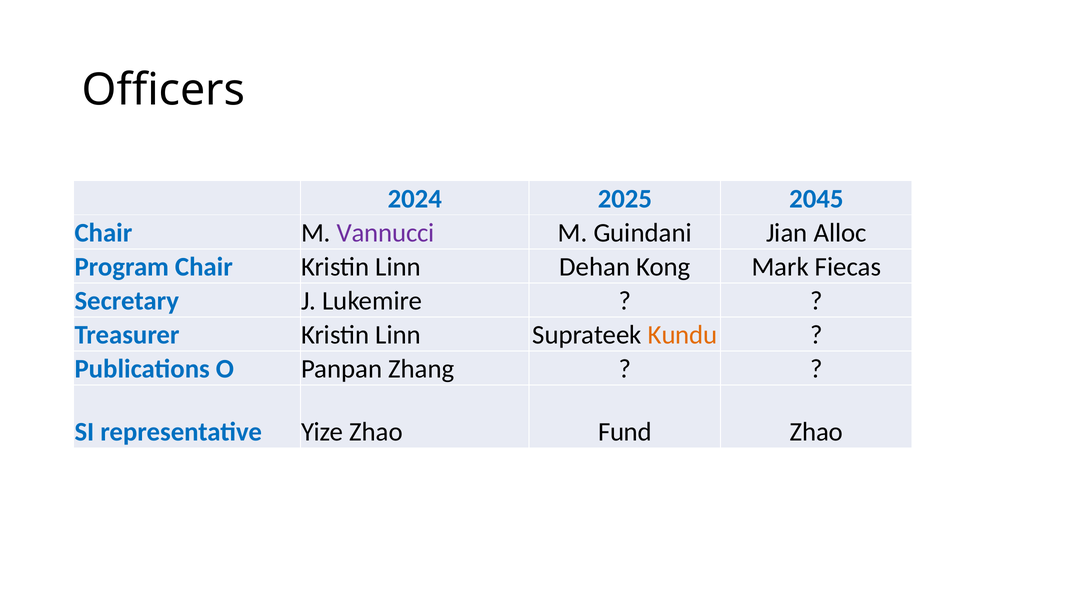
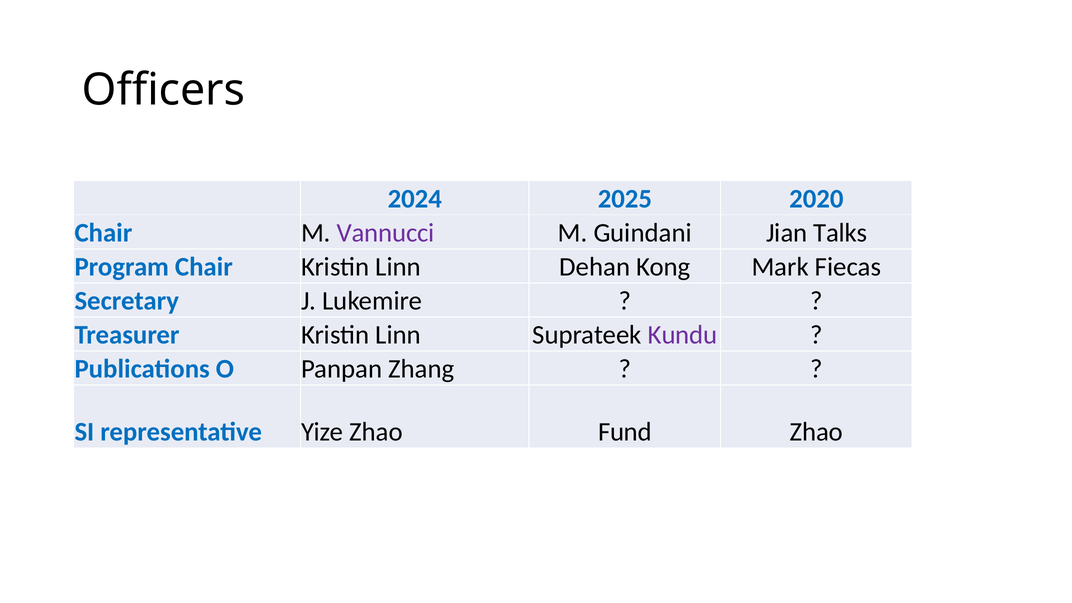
2045: 2045 -> 2020
Alloc: Alloc -> Talks
Kundu colour: orange -> purple
